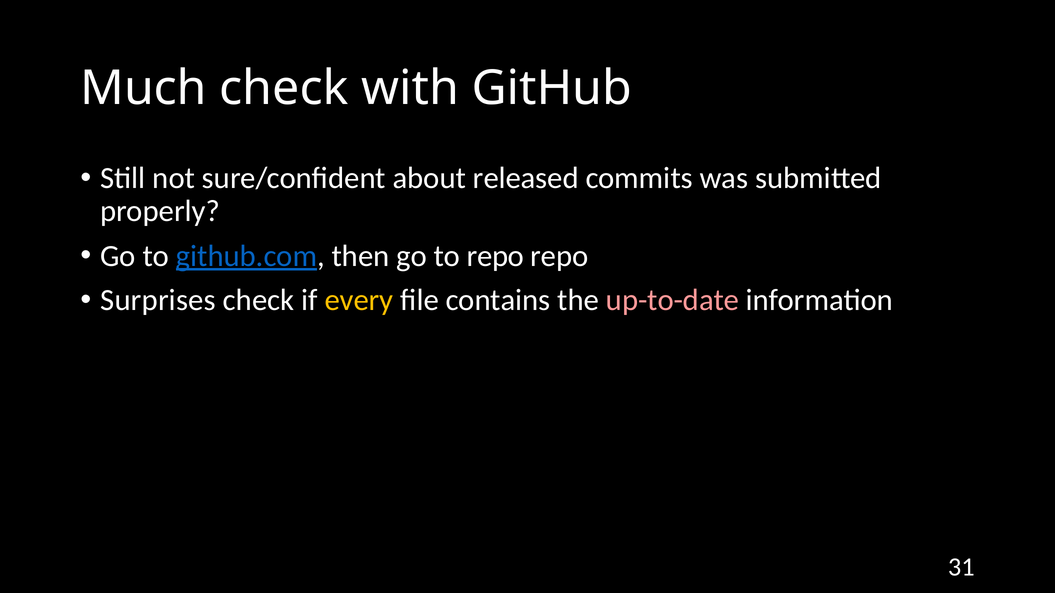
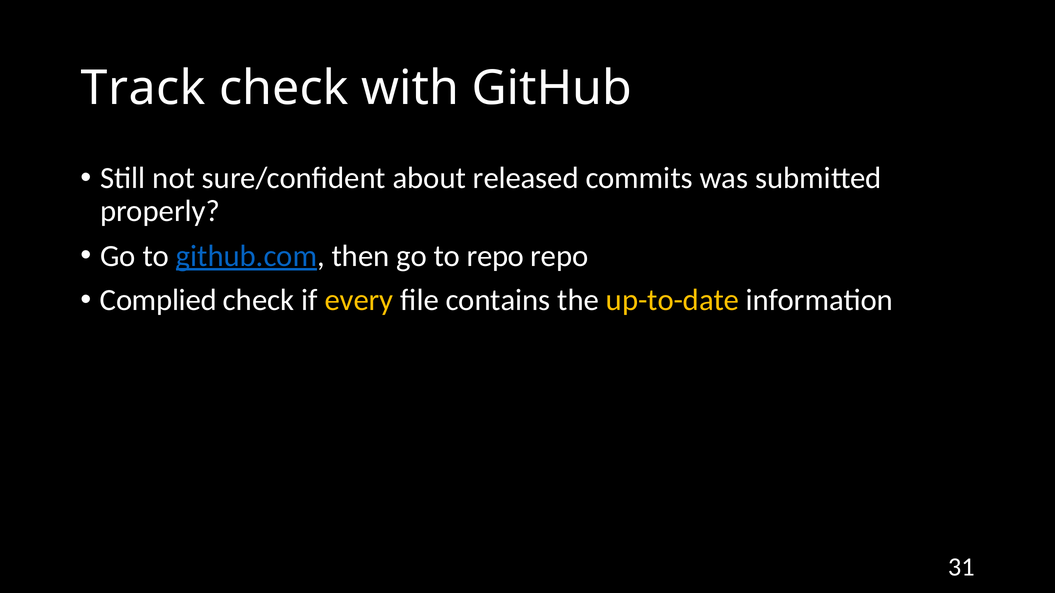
Much: Much -> Track
Surprises: Surprises -> Complied
up-to-date colour: pink -> yellow
